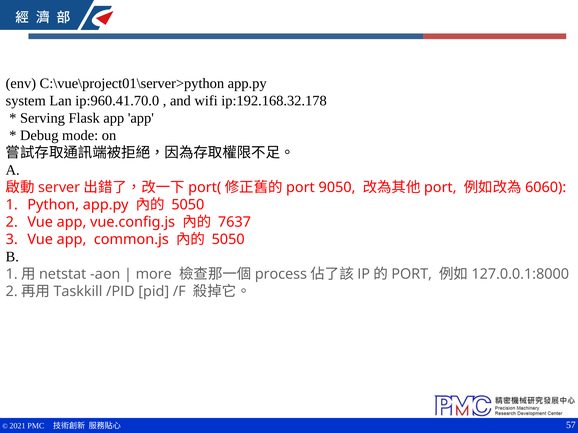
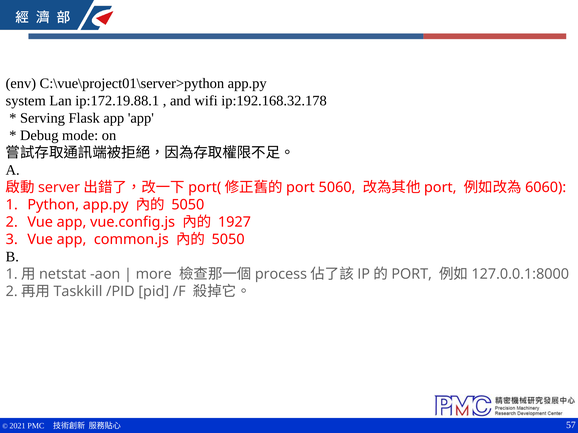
ip:960.41.70.0: ip:960.41.70.0 -> ip:172.19.88.1
9050: 9050 -> 5060
7637: 7637 -> 1927
